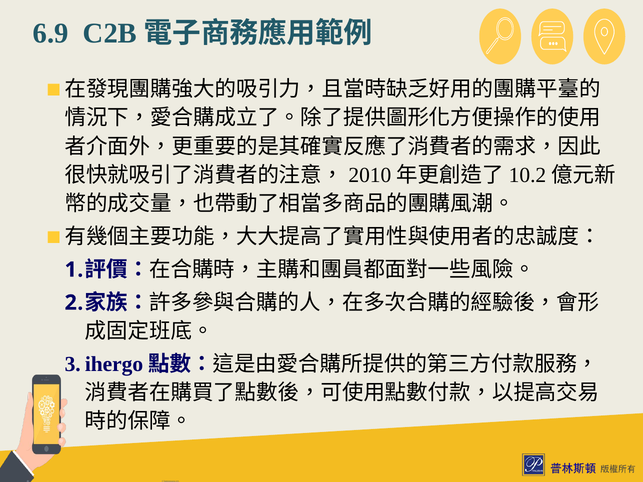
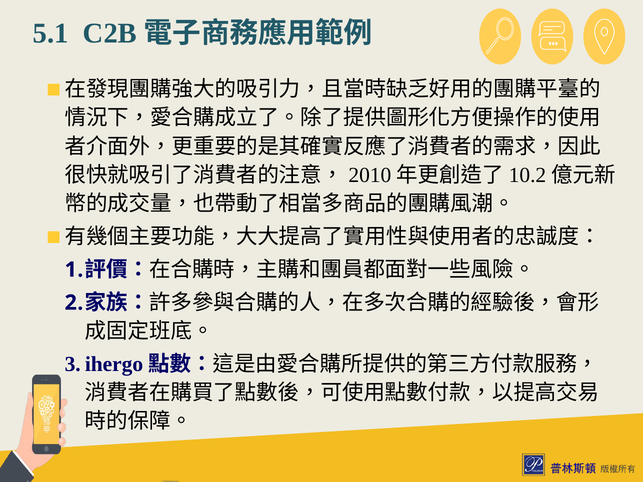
6.9: 6.9 -> 5.1
